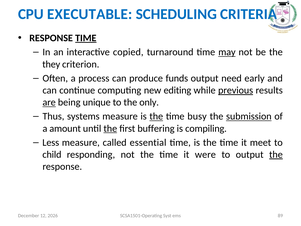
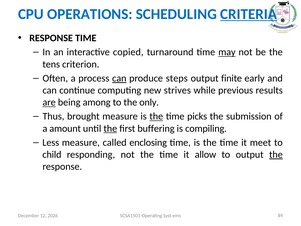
EXECUTABLE: EXECUTABLE -> OPERATIONS
CRITERIA underline: none -> present
TIME at (86, 38) underline: present -> none
they: they -> tens
can at (119, 78) underline: none -> present
funds: funds -> steps
need: need -> finite
editing: editing -> strives
previous underline: present -> none
unique: unique -> among
systems: systems -> brought
busy: busy -> picks
submission underline: present -> none
essential: essential -> enclosing
were: were -> allow
